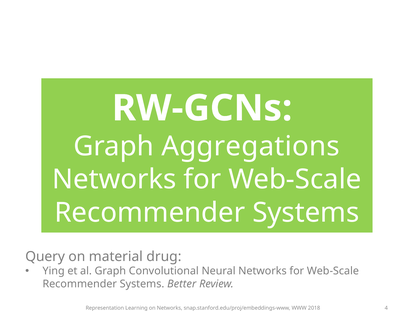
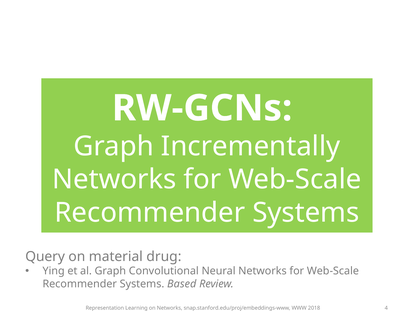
Aggregations: Aggregations -> Incrementally
Better: Better -> Based
